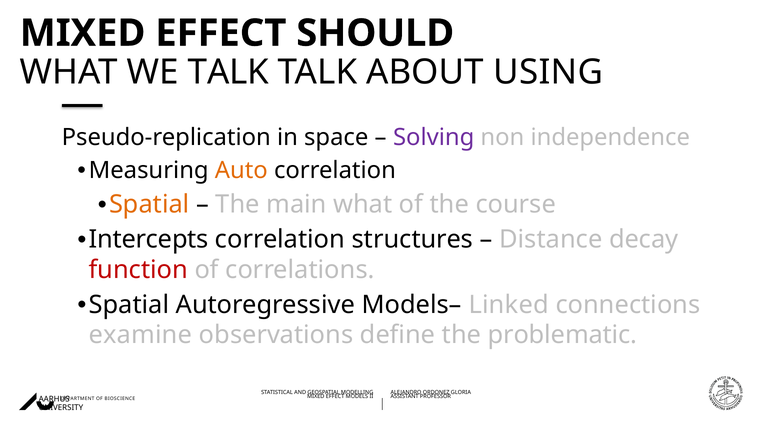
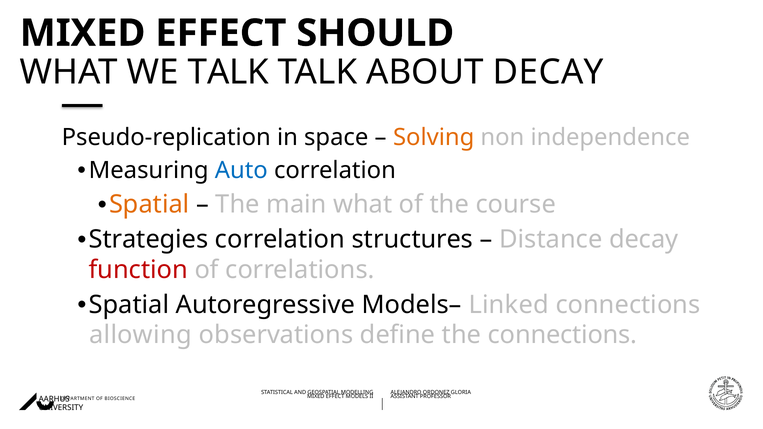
ABOUT USING: USING -> DECAY
Solving colour: purple -> orange
Auto colour: orange -> blue
Intercepts: Intercepts -> Strategies
examine: examine -> allowing
the problematic: problematic -> connections
